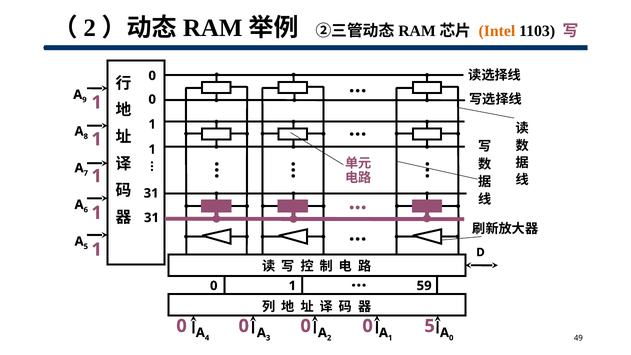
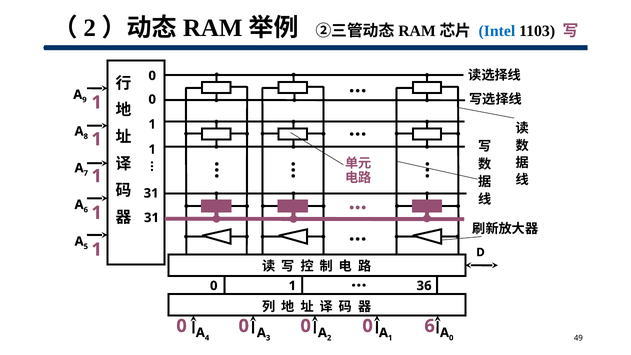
Intel colour: orange -> blue
59: 59 -> 36
0 5: 5 -> 6
